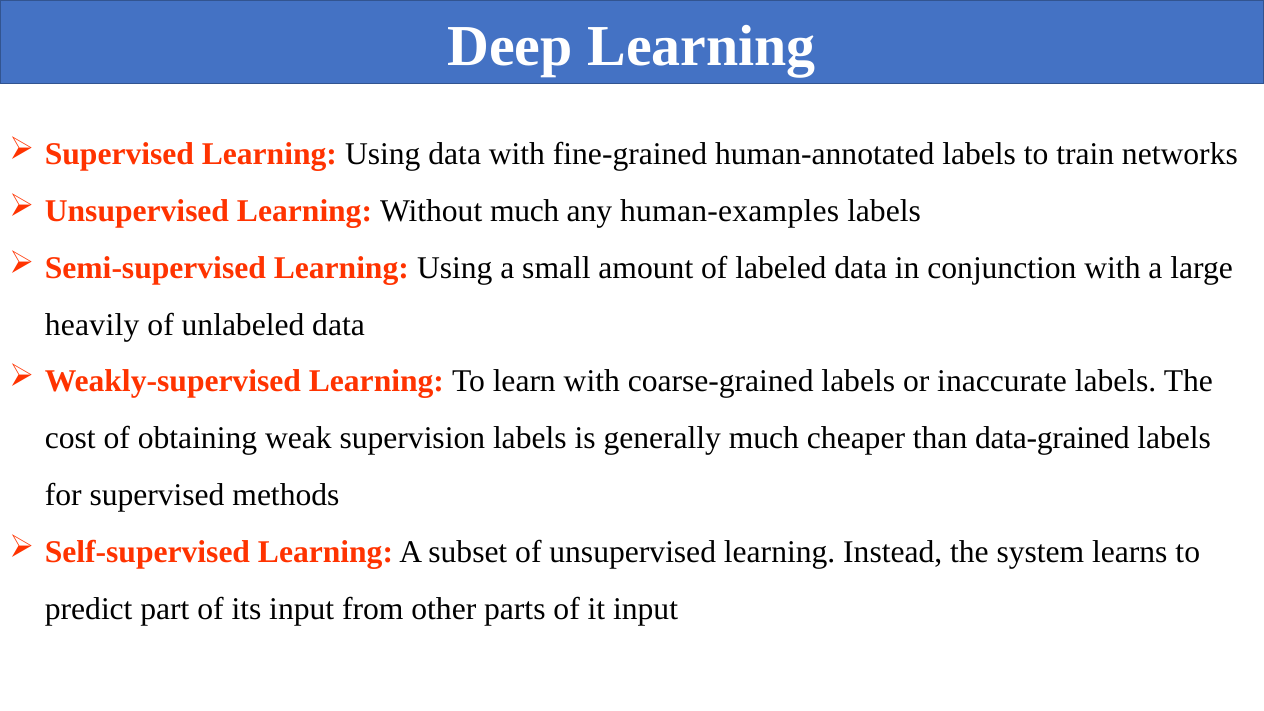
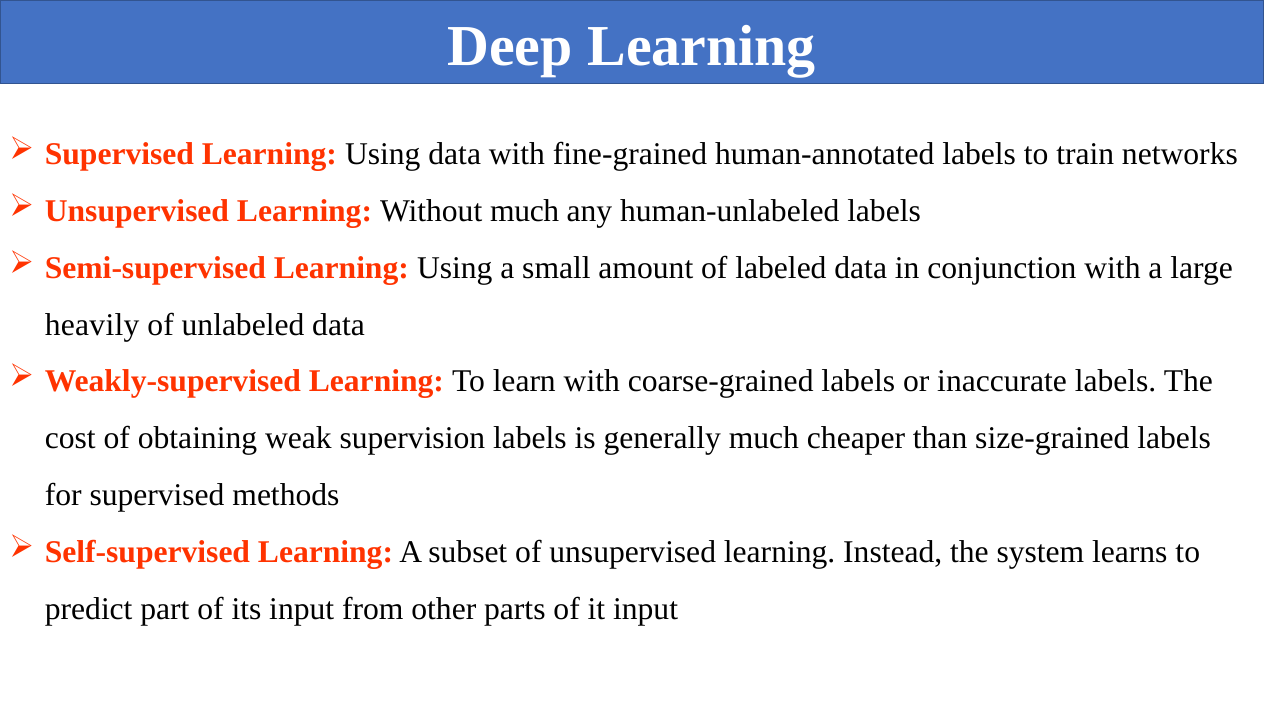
human-examples: human-examples -> human-unlabeled
data-grained: data-grained -> size-grained
